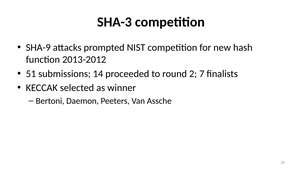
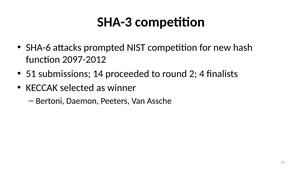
SHA-9: SHA-9 -> SHA-6
2013-2012: 2013-2012 -> 2097-2012
7: 7 -> 4
